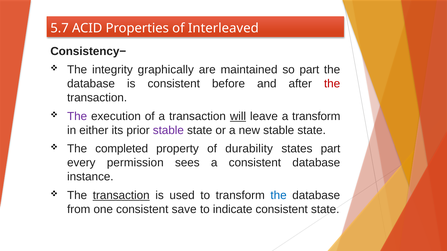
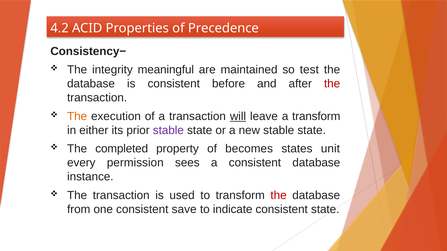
5.7: 5.7 -> 4.2
Interleaved: Interleaved -> Precedence
graphically: graphically -> meaningful
so part: part -> test
The at (77, 116) colour: purple -> orange
durability: durability -> becomes
states part: part -> unit
transaction at (121, 196) underline: present -> none
the at (279, 196) colour: blue -> red
